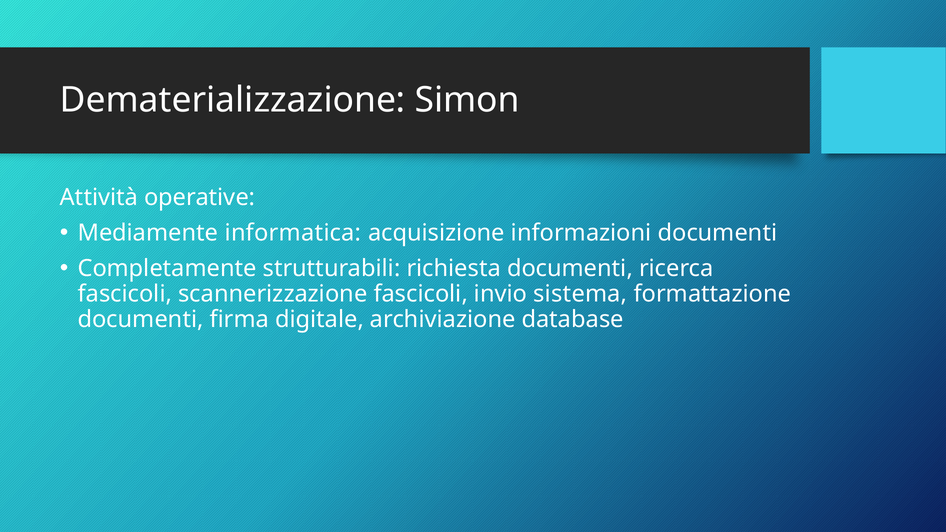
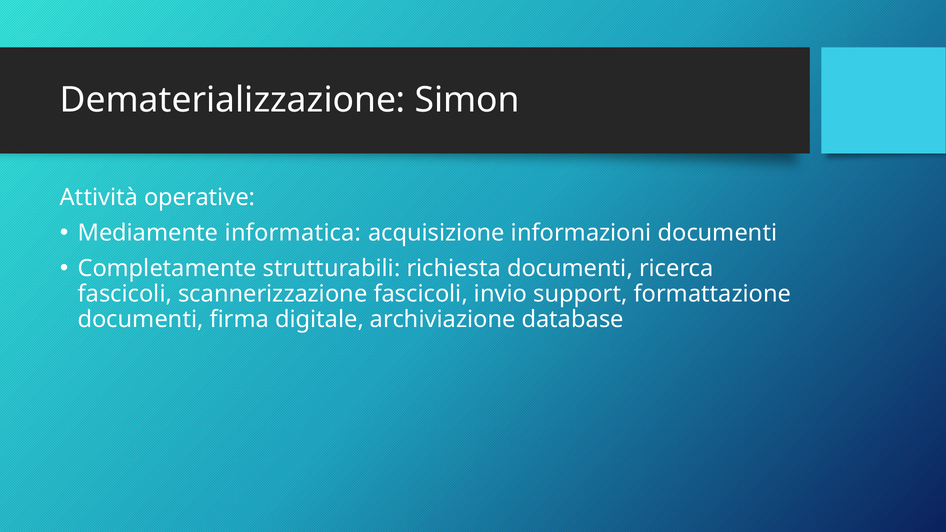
sistema: sistema -> support
